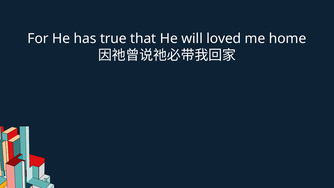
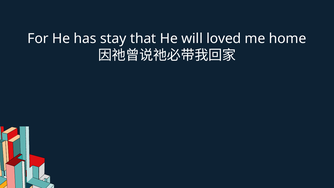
true: true -> stay
